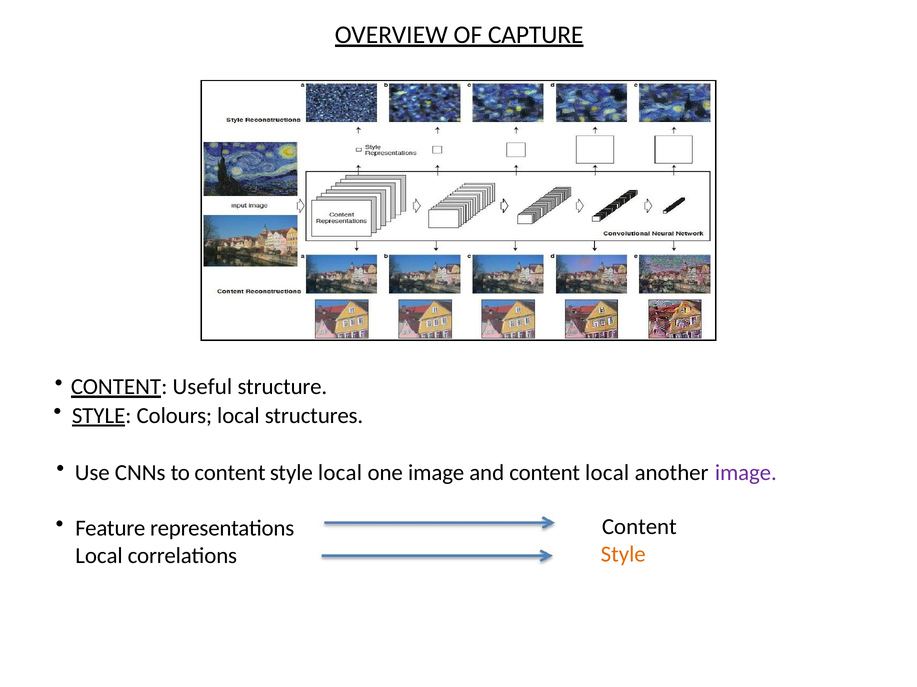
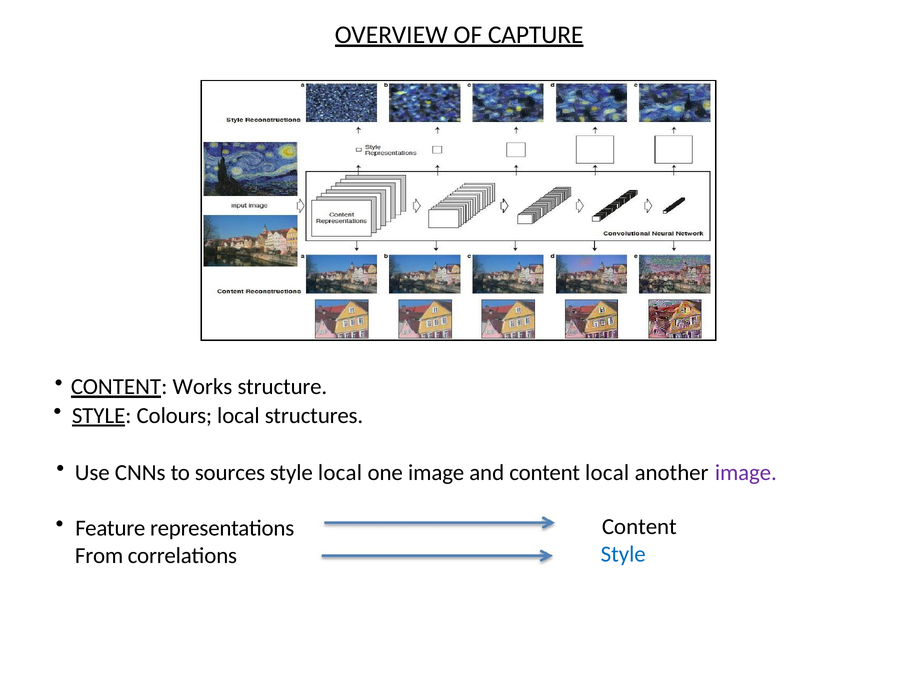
Useful: Useful -> Works
to content: content -> sources
Style at (623, 555) colour: orange -> blue
Local at (99, 556): Local -> From
